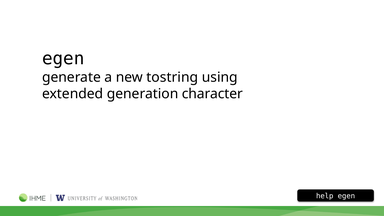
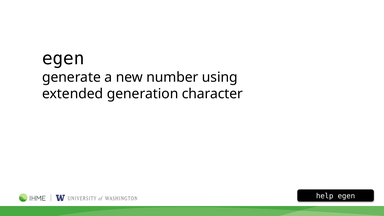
tostring: tostring -> number
